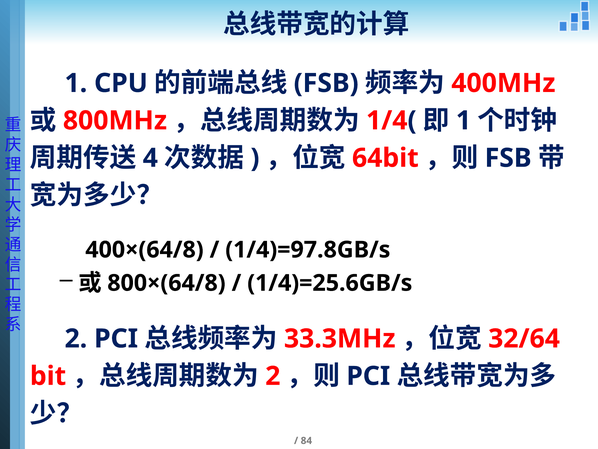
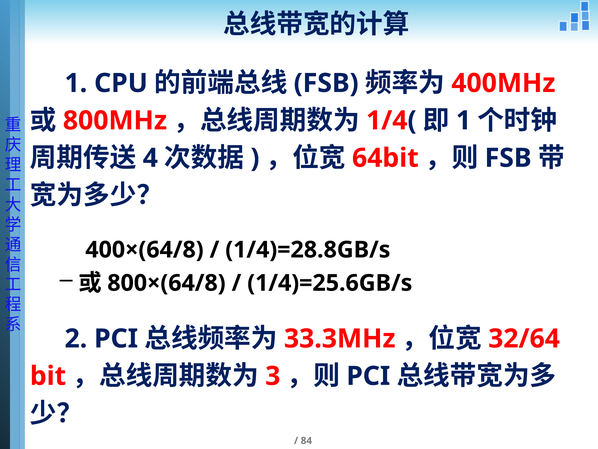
1/4)=97.8GB/s: 1/4)=97.8GB/s -> 1/4)=28.8GB/s
2 at (273, 376): 2 -> 3
